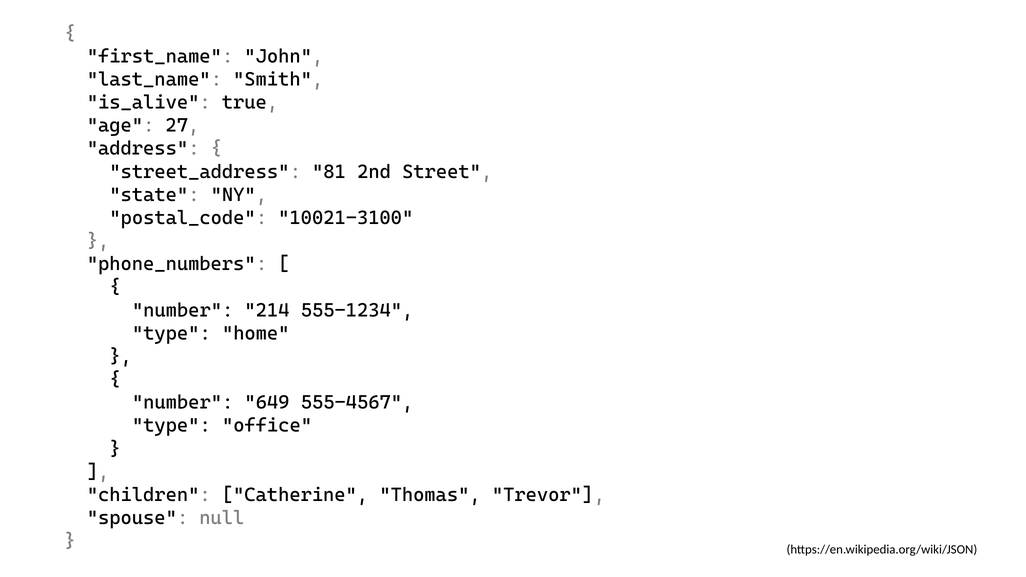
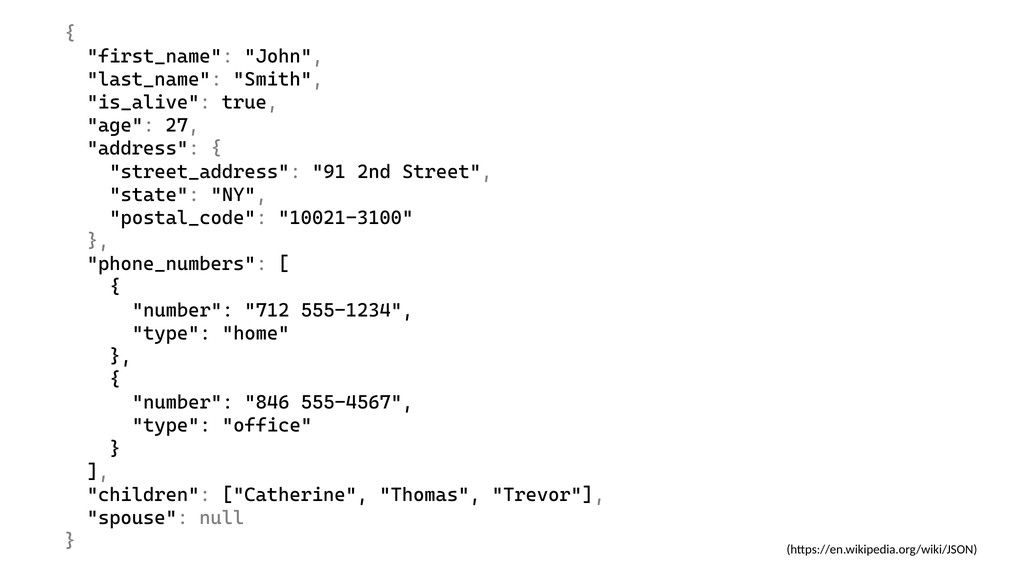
81: 81 -> 91
214: 214 -> 712
649: 649 -> 846
